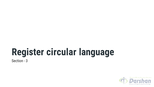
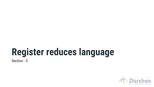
circular: circular -> reduces
